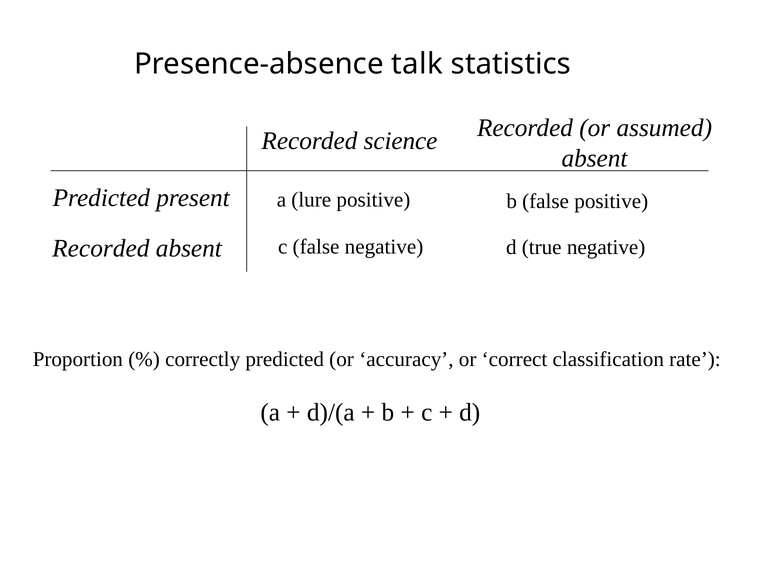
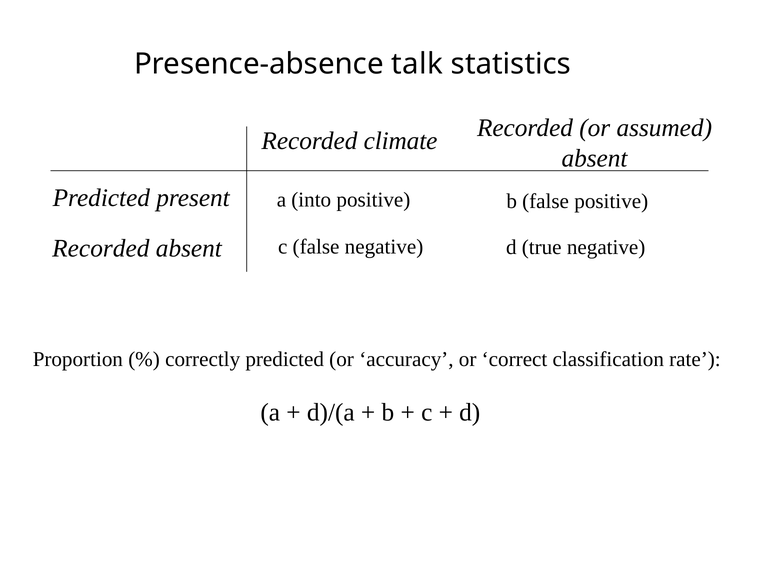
science: science -> climate
lure: lure -> into
